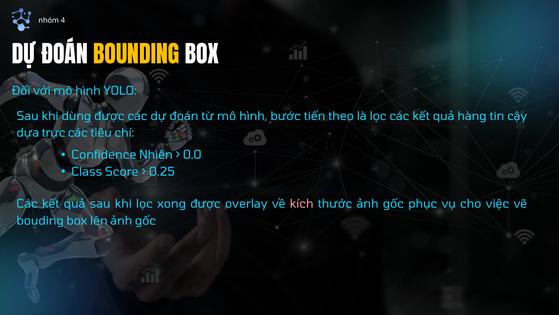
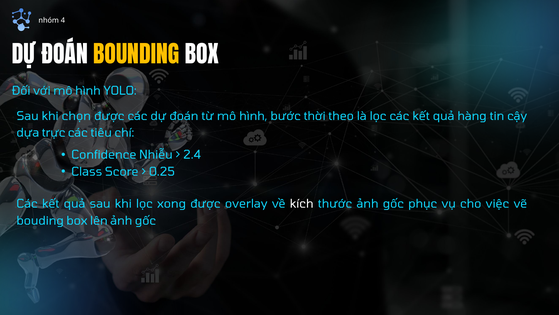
dùng: dùng -> chọn
tiến: tiến -> thời
Nhiên: Nhiên -> Nhiễu
0.0: 0.0 -> 2.4
kích colour: pink -> white
